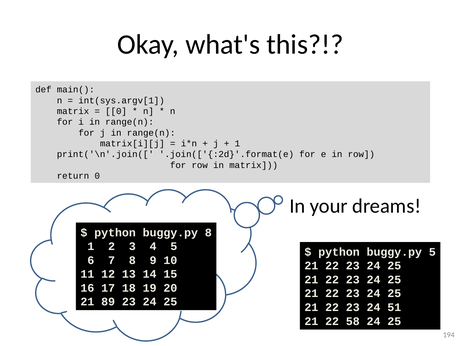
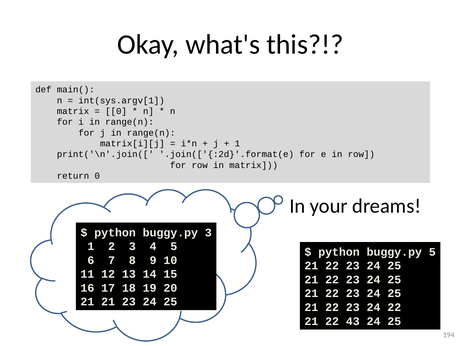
buggy.py 8: 8 -> 3
21 89: 89 -> 21
24 51: 51 -> 22
58: 58 -> 43
